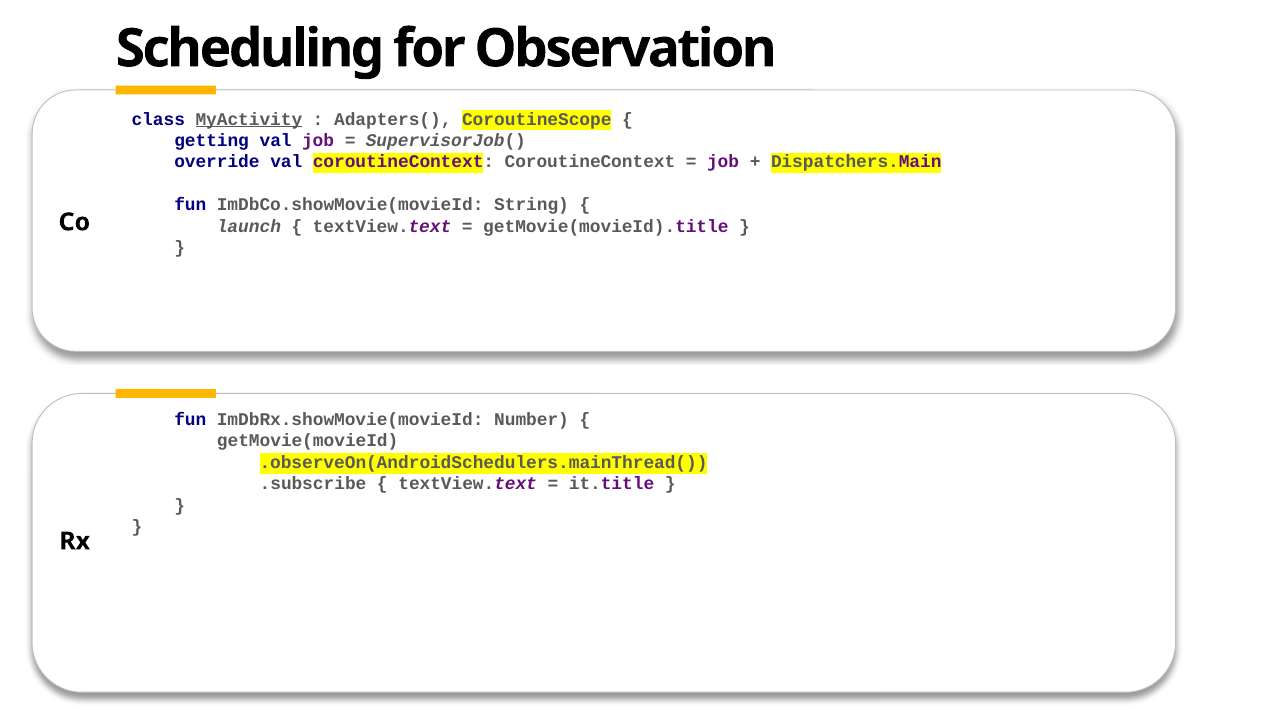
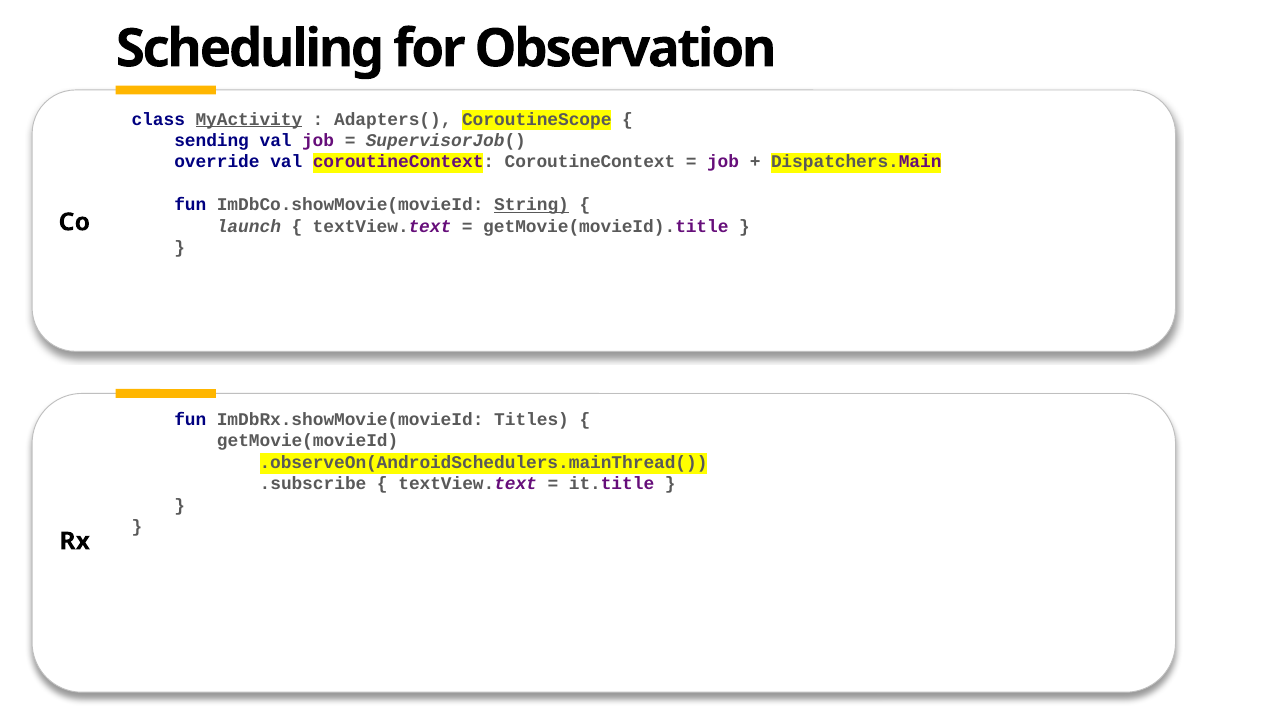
getting: getting -> sending
String underline: none -> present
Number: Number -> Titles
